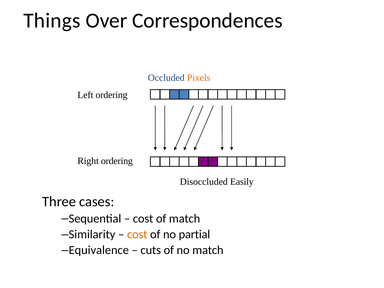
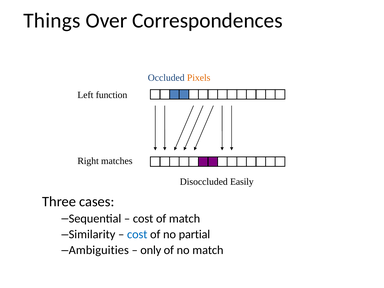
Left ordering: ordering -> function
Right ordering: ordering -> matches
cost at (137, 234) colour: orange -> blue
Equivalence: Equivalence -> Ambiguities
cuts: cuts -> only
